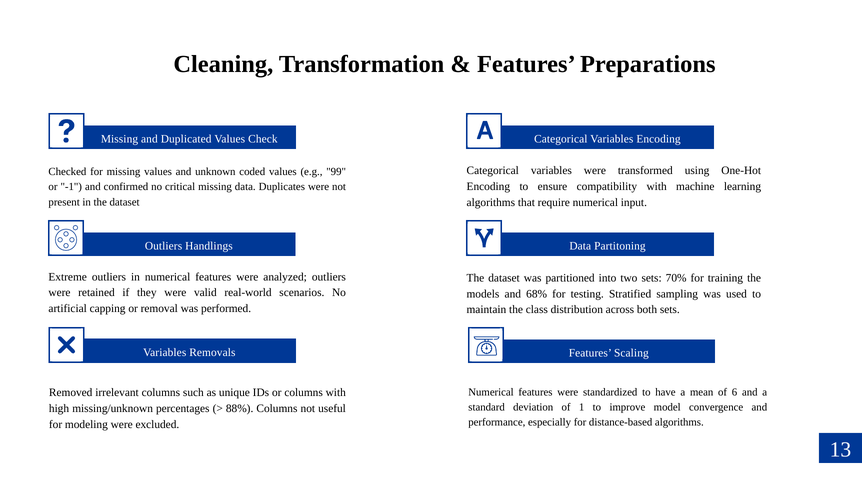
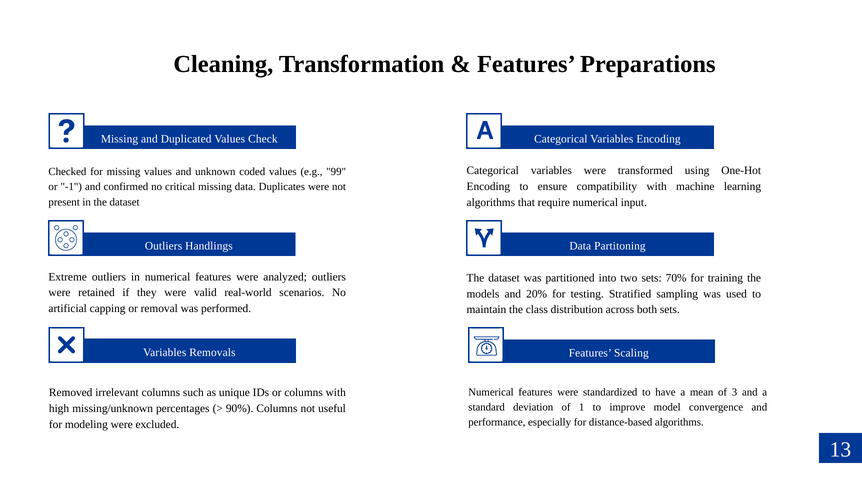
68%: 68% -> 20%
6: 6 -> 3
88%: 88% -> 90%
